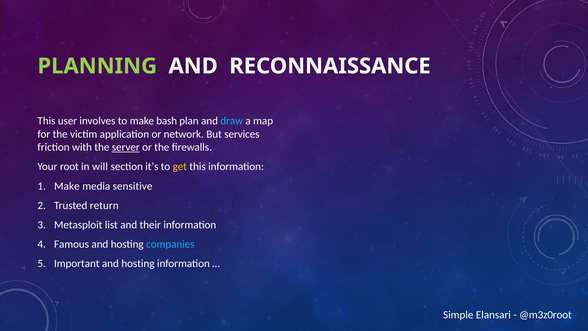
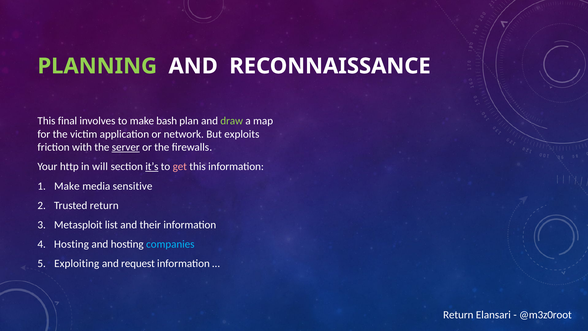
user: user -> final
draw colour: light blue -> light green
services: services -> exploits
root: root -> http
it’s underline: none -> present
get colour: yellow -> pink
Famous at (72, 244): Famous -> Hosting
Important: Important -> Exploiting
hosting at (138, 263): hosting -> request
Simple at (458, 315): Simple -> Return
